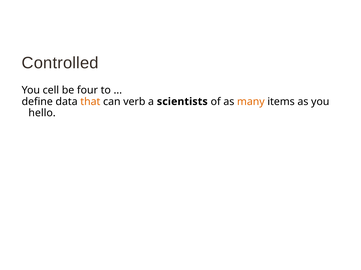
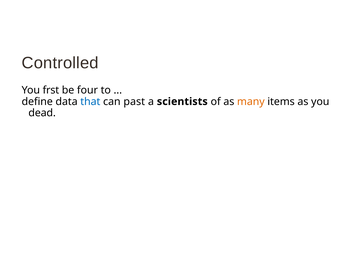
cell: cell -> frst
that colour: orange -> blue
verb: verb -> past
hello: hello -> dead
